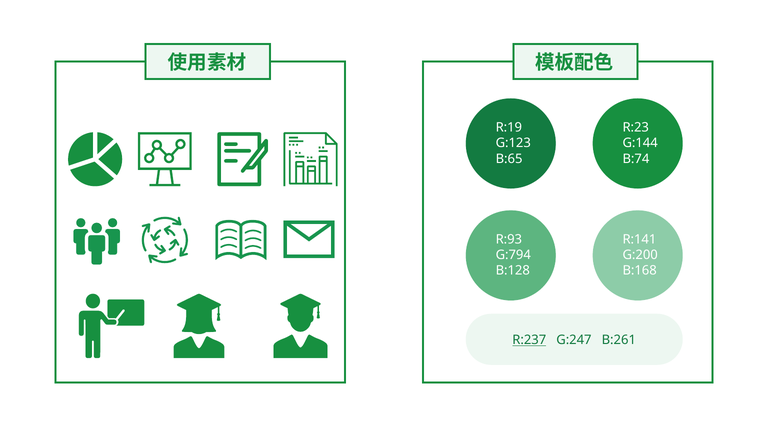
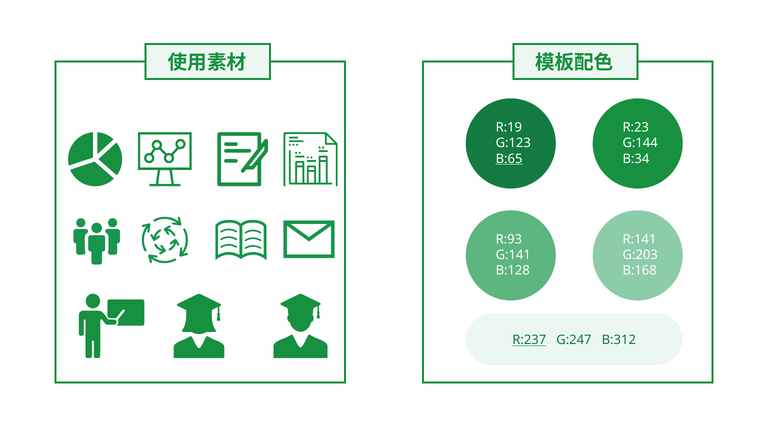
B:65 underline: none -> present
B:74: B:74 -> B:34
G:794: G:794 -> G:141
G:200: G:200 -> G:203
B:261: B:261 -> B:312
